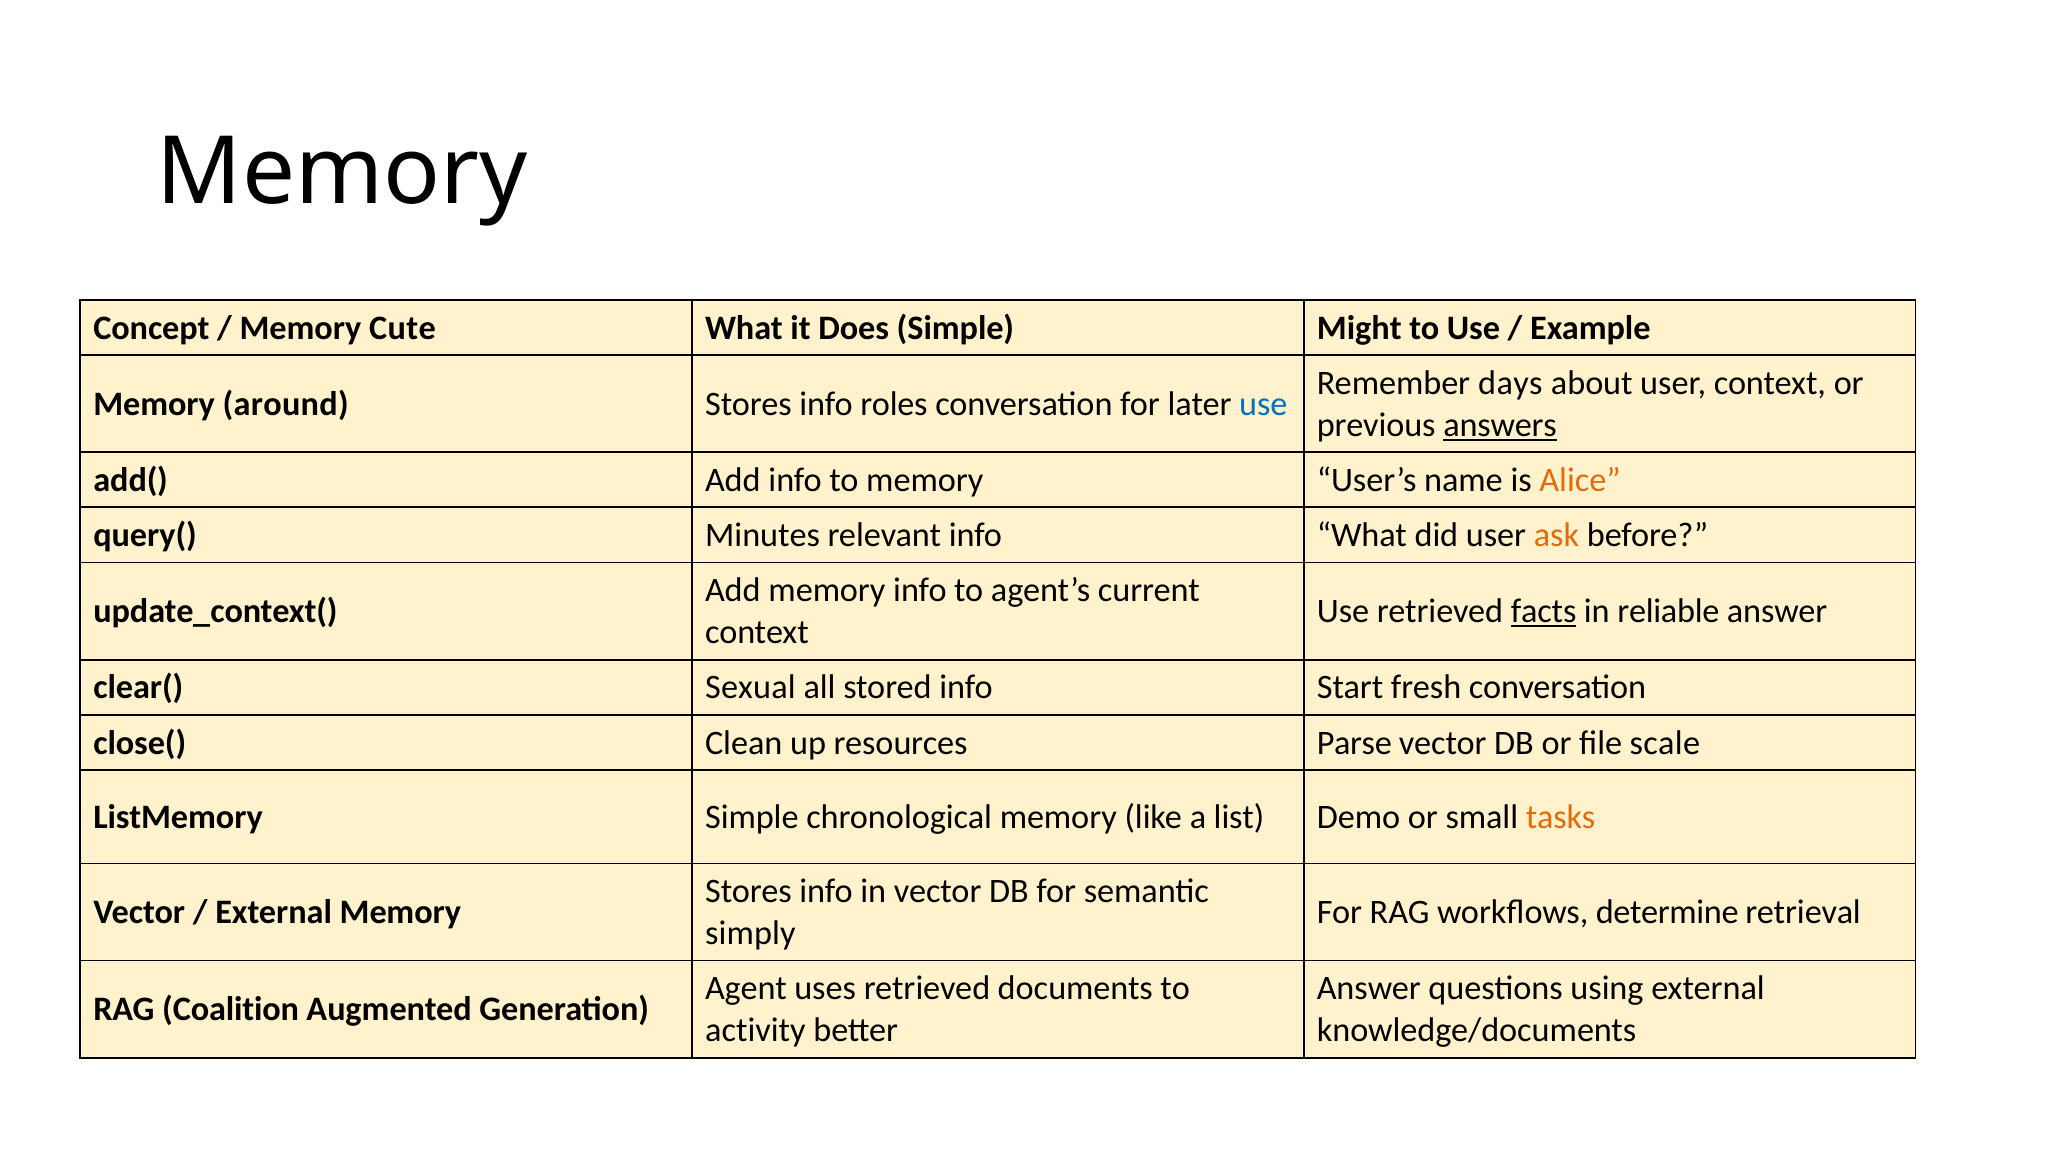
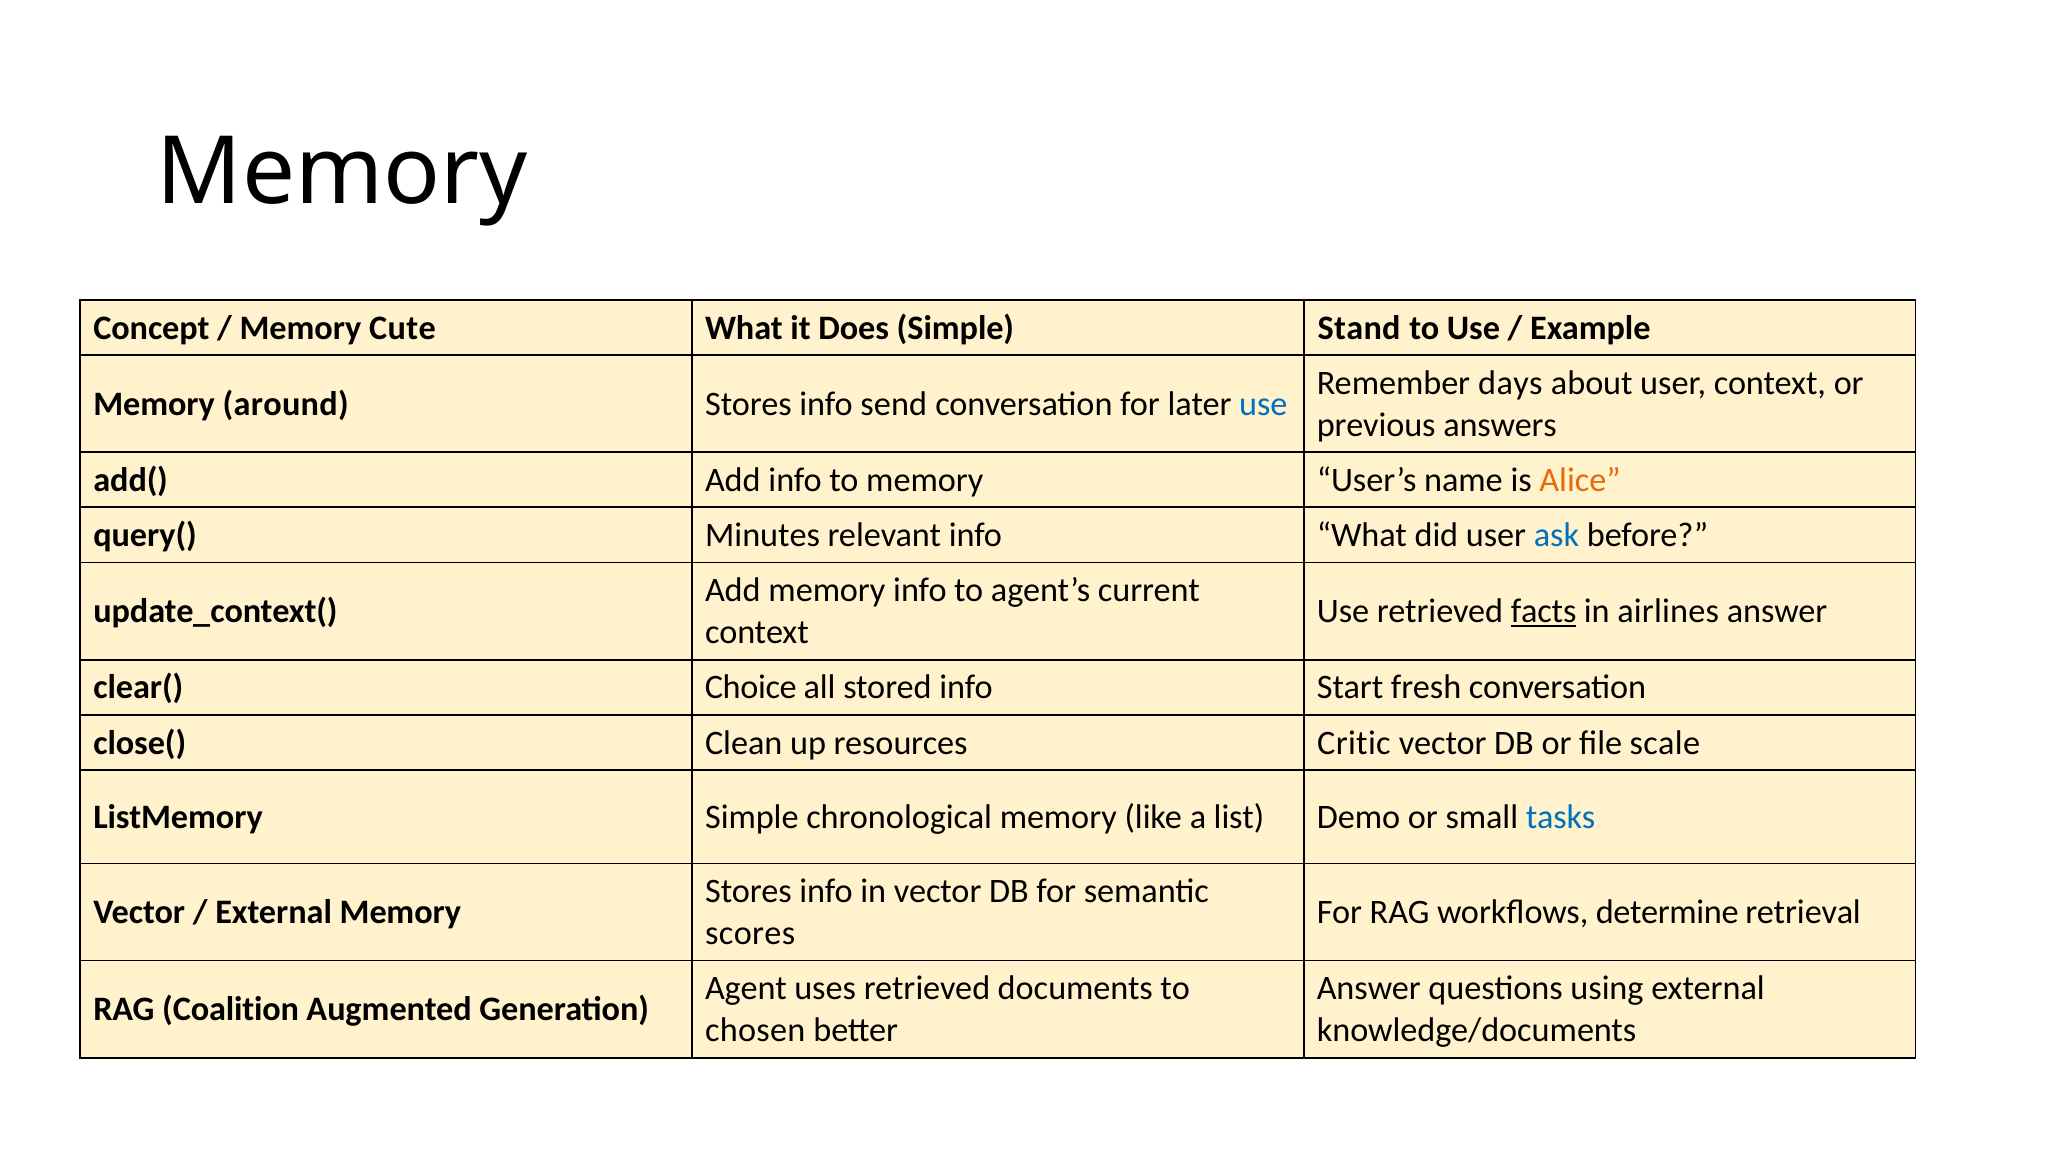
Might: Might -> Stand
roles: roles -> send
answers underline: present -> none
ask colour: orange -> blue
reliable: reliable -> airlines
Sexual: Sexual -> Choice
Parse: Parse -> Critic
tasks colour: orange -> blue
simply: simply -> scores
activity: activity -> chosen
